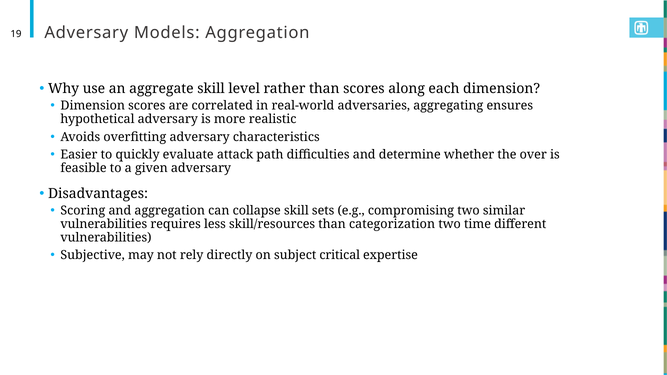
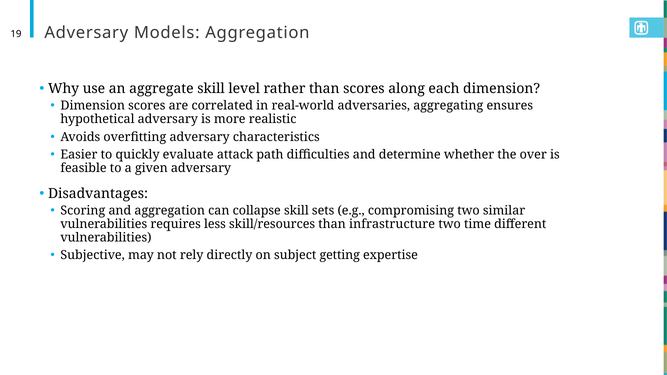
categorization: categorization -> infrastructure
critical: critical -> getting
